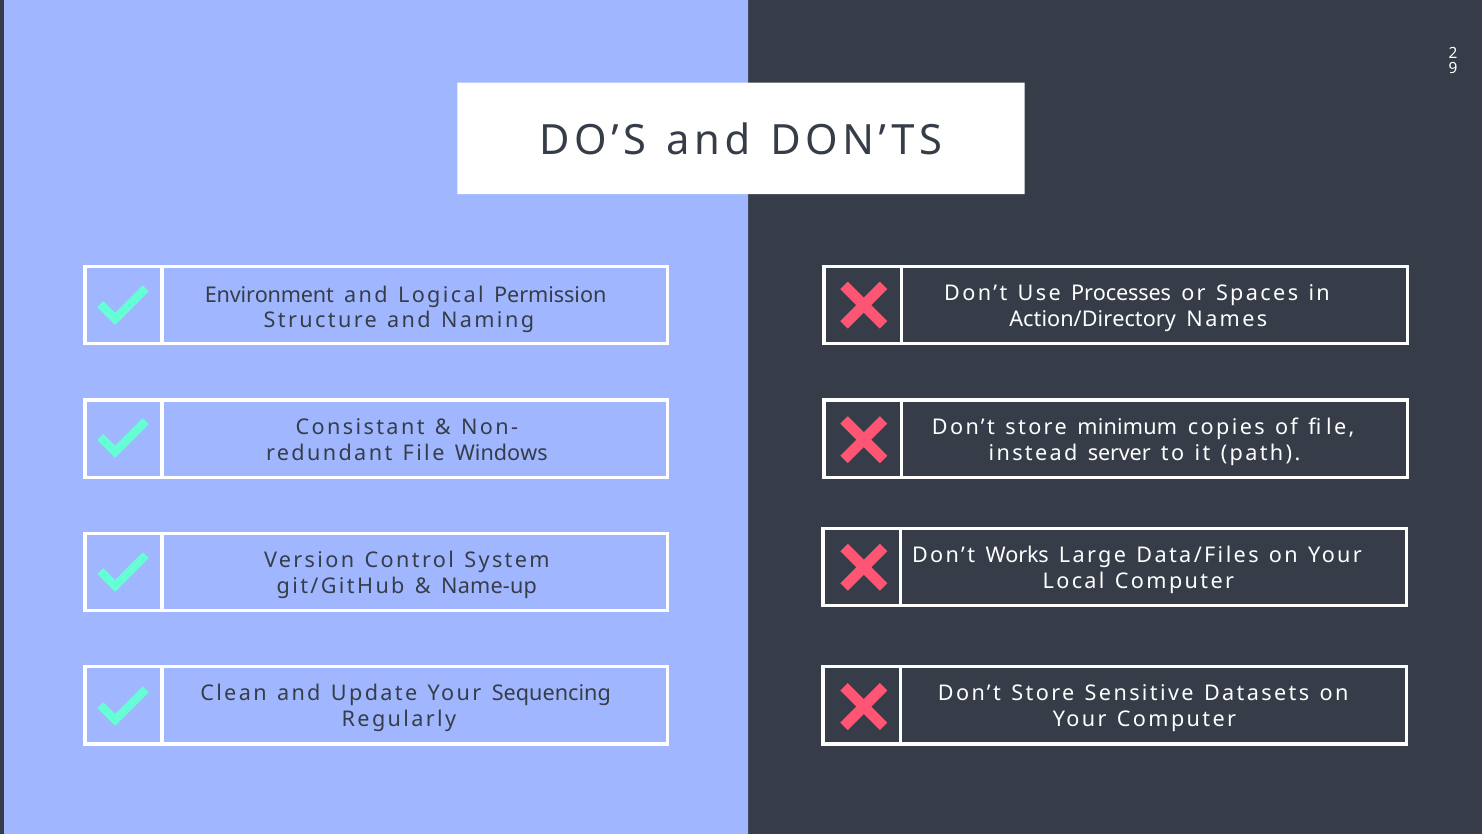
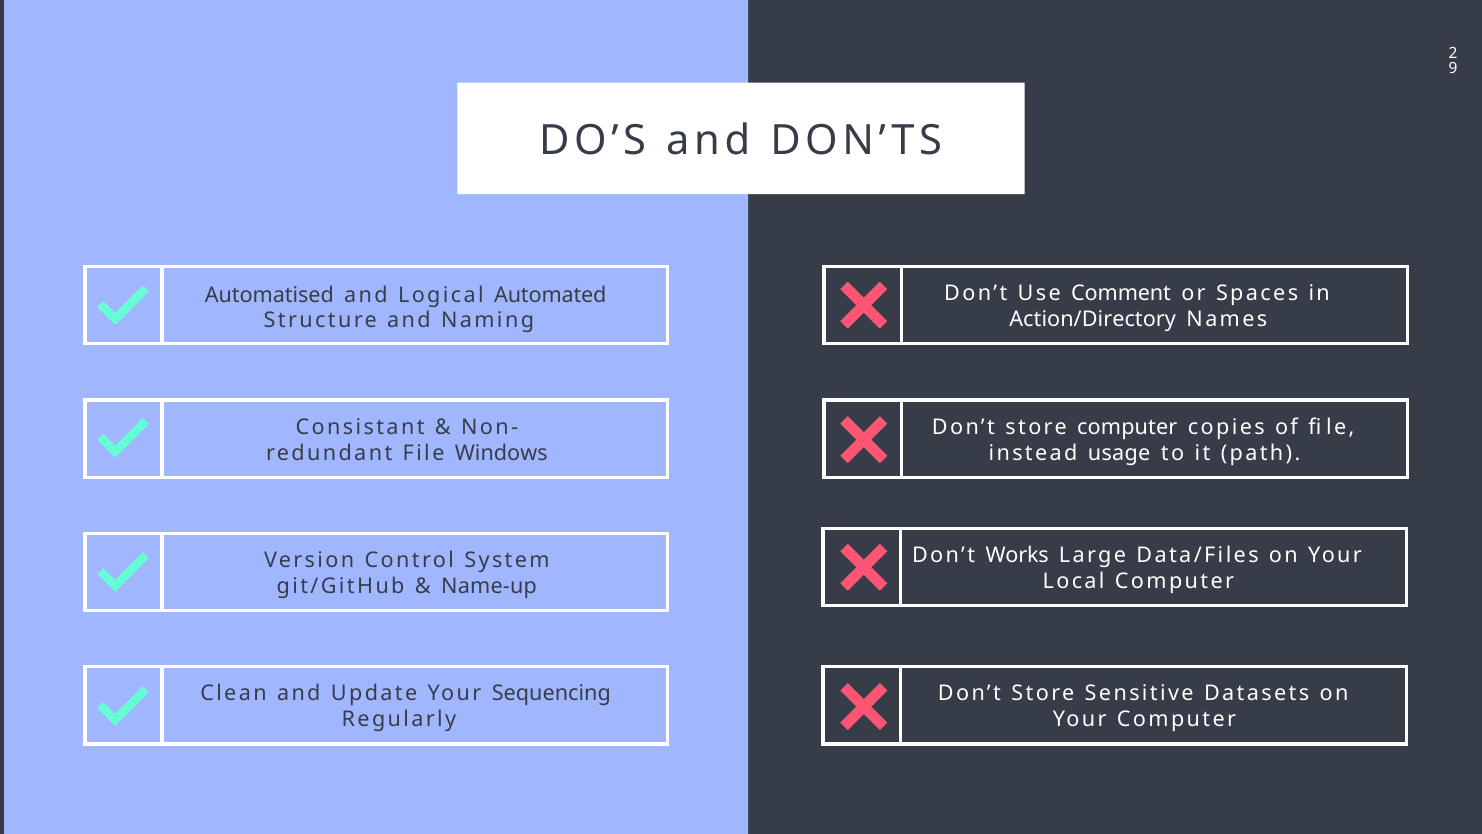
Processes: Processes -> Comment
Environment: Environment -> Automatised
Permission: Permission -> Automated
store minimum: minimum -> computer
server: server -> usage
